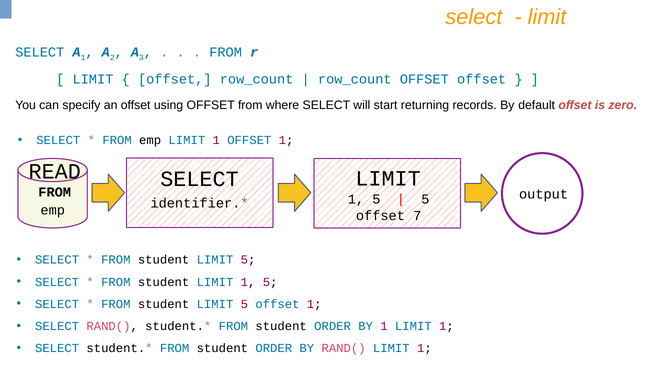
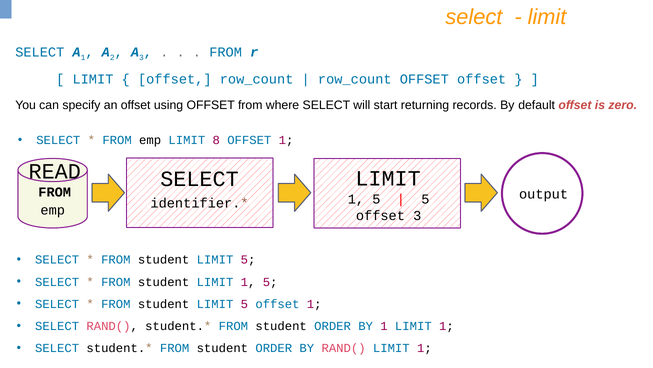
emp LIMIT 1: 1 -> 8
offset 7: 7 -> 3
